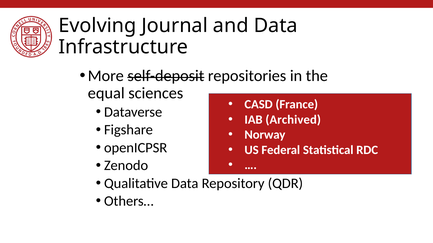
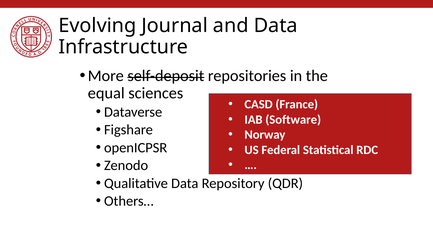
Archived: Archived -> Software
